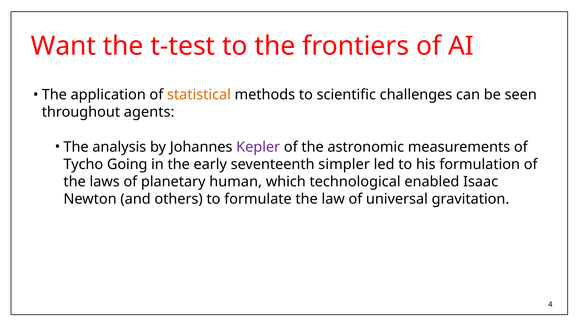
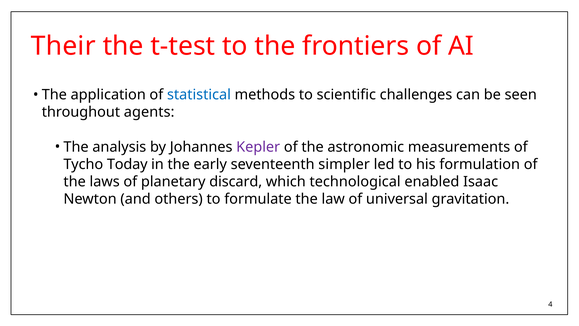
Want: Want -> Their
statistical colour: orange -> blue
Going: Going -> Today
human: human -> discard
